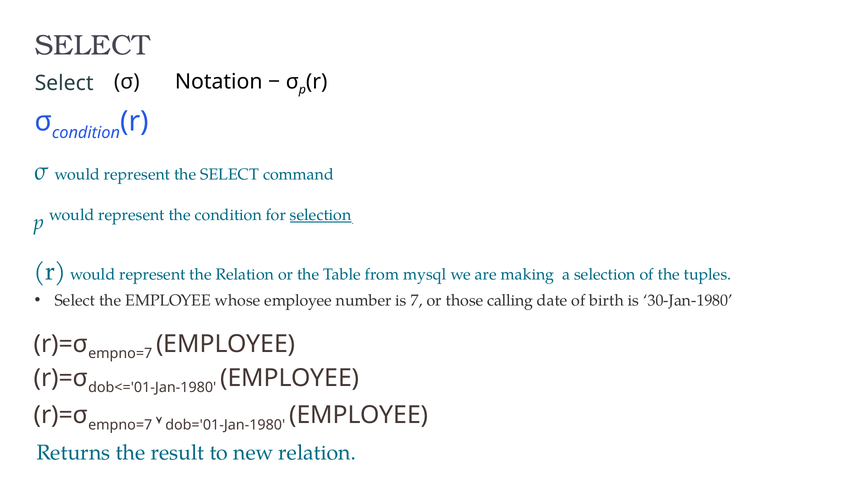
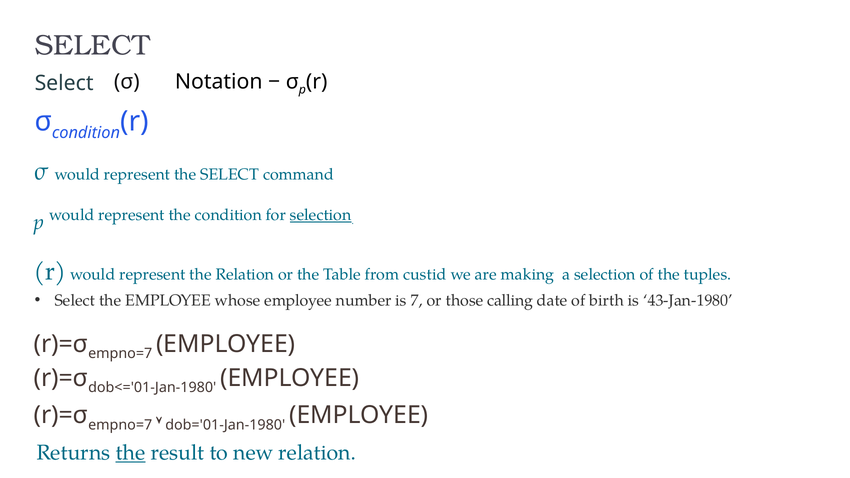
mysql: mysql -> custid
30-Jan-1980: 30-Jan-1980 -> 43-Jan-1980
the at (131, 453) underline: none -> present
